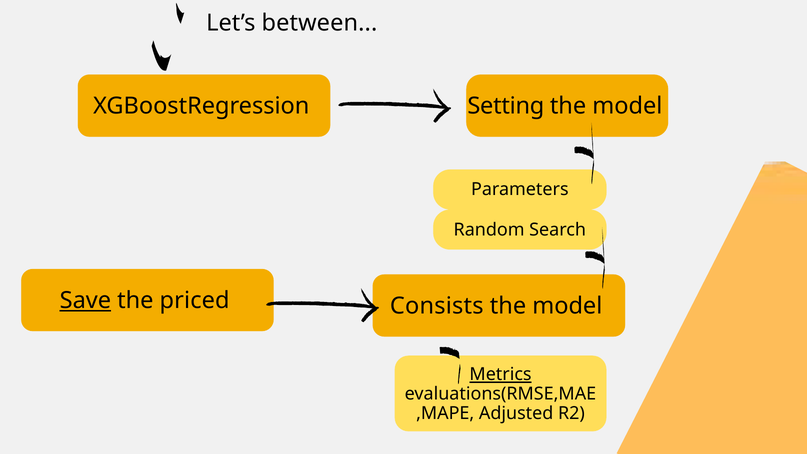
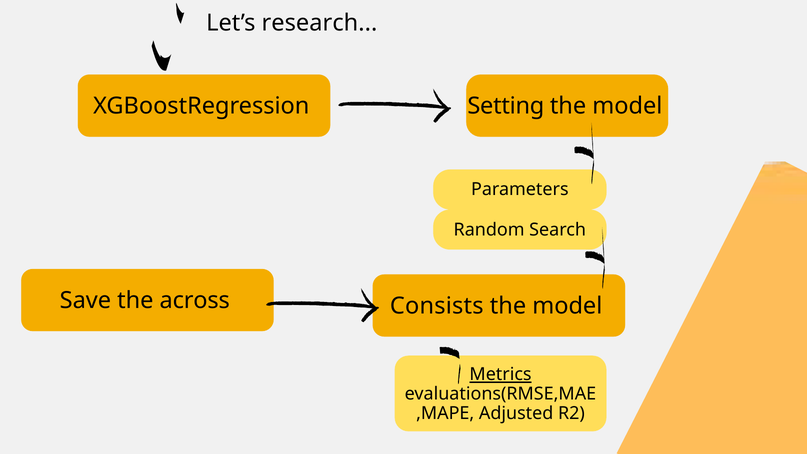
between: between -> research
Save underline: present -> none
priced: priced -> across
